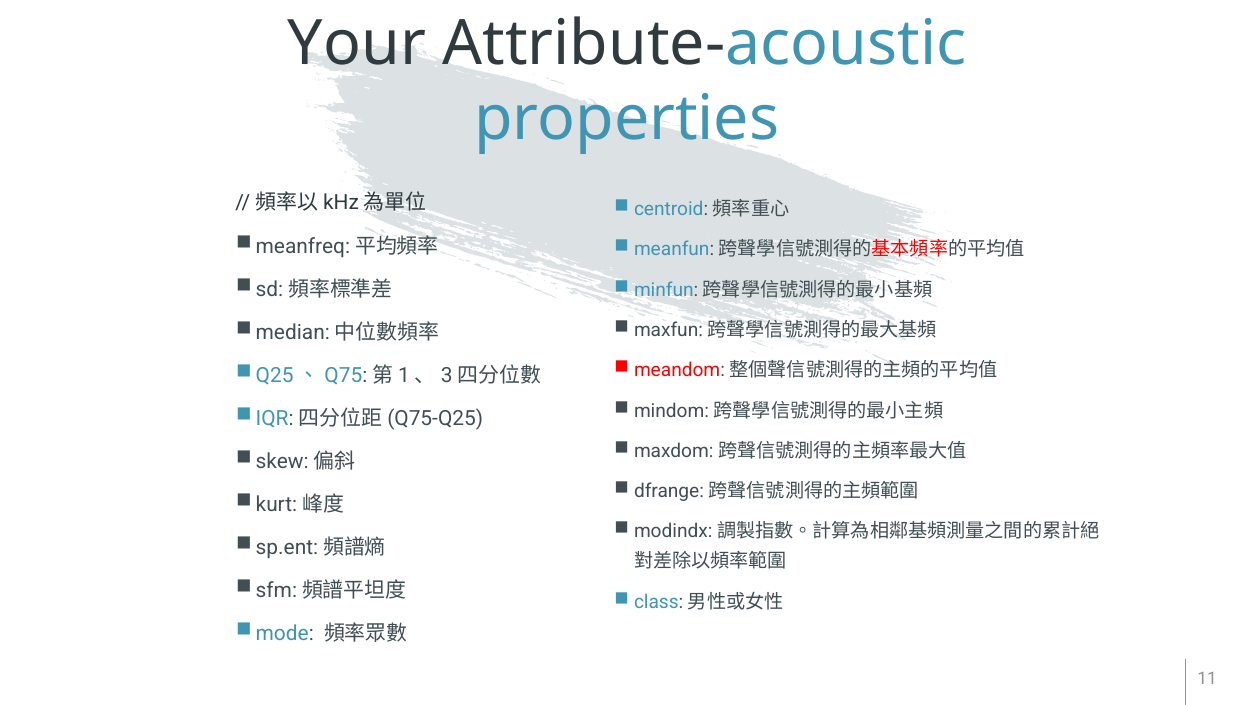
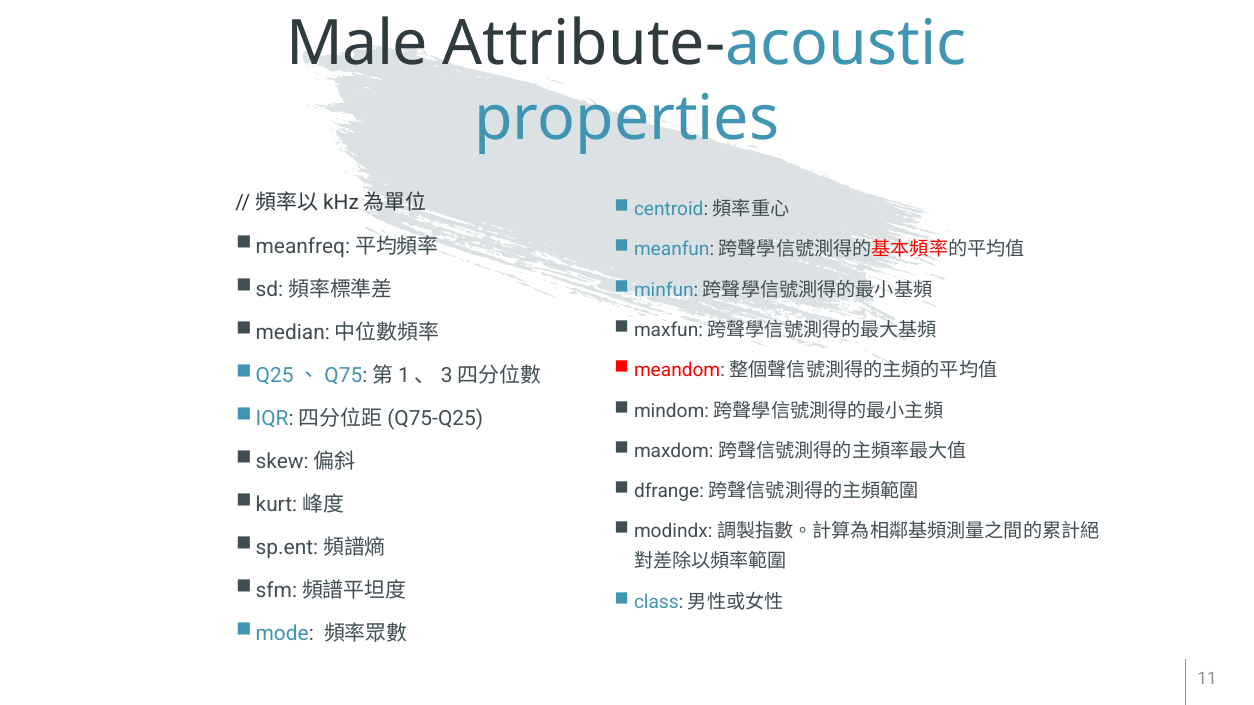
Your: Your -> Male
